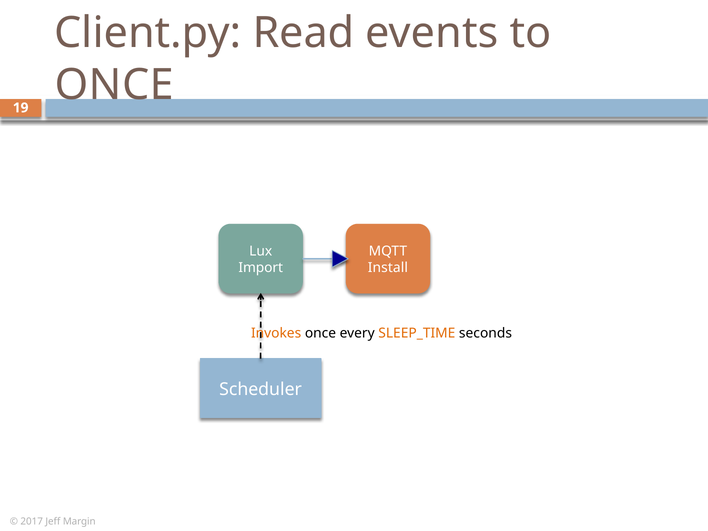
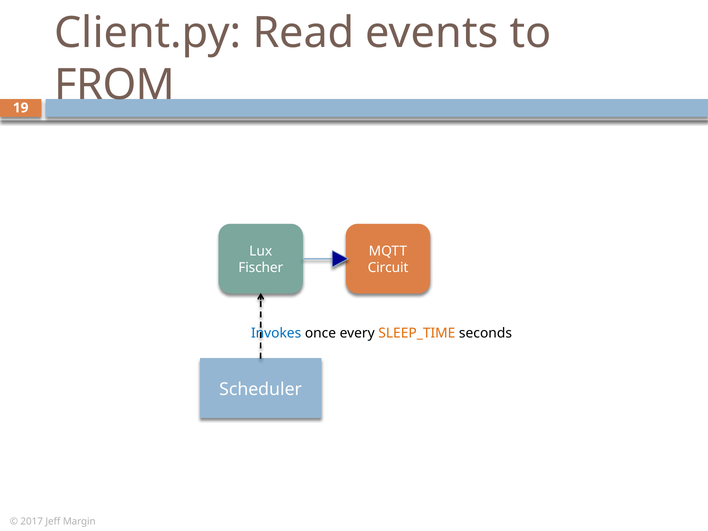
ONCE at (114, 85): ONCE -> FROM
Import: Import -> Fischer
Install: Install -> Circuit
Invokes colour: orange -> blue
